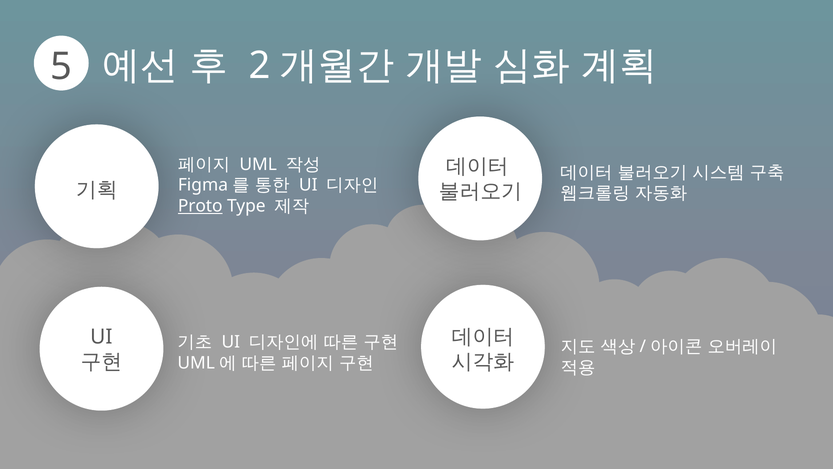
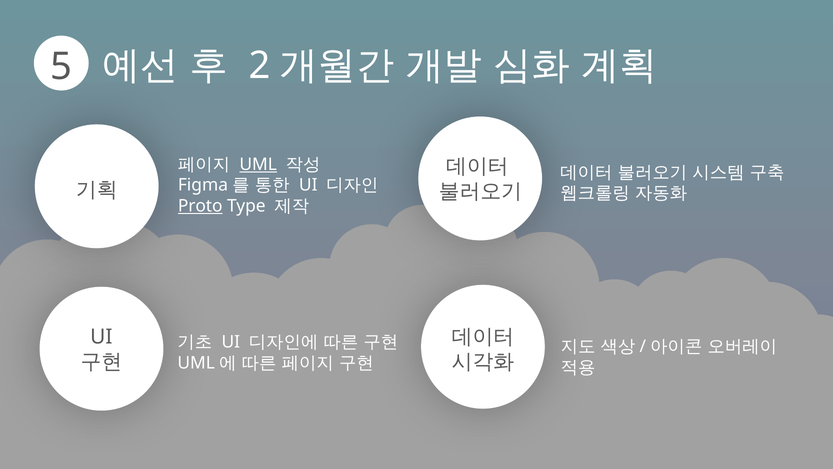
UML underline: none -> present
